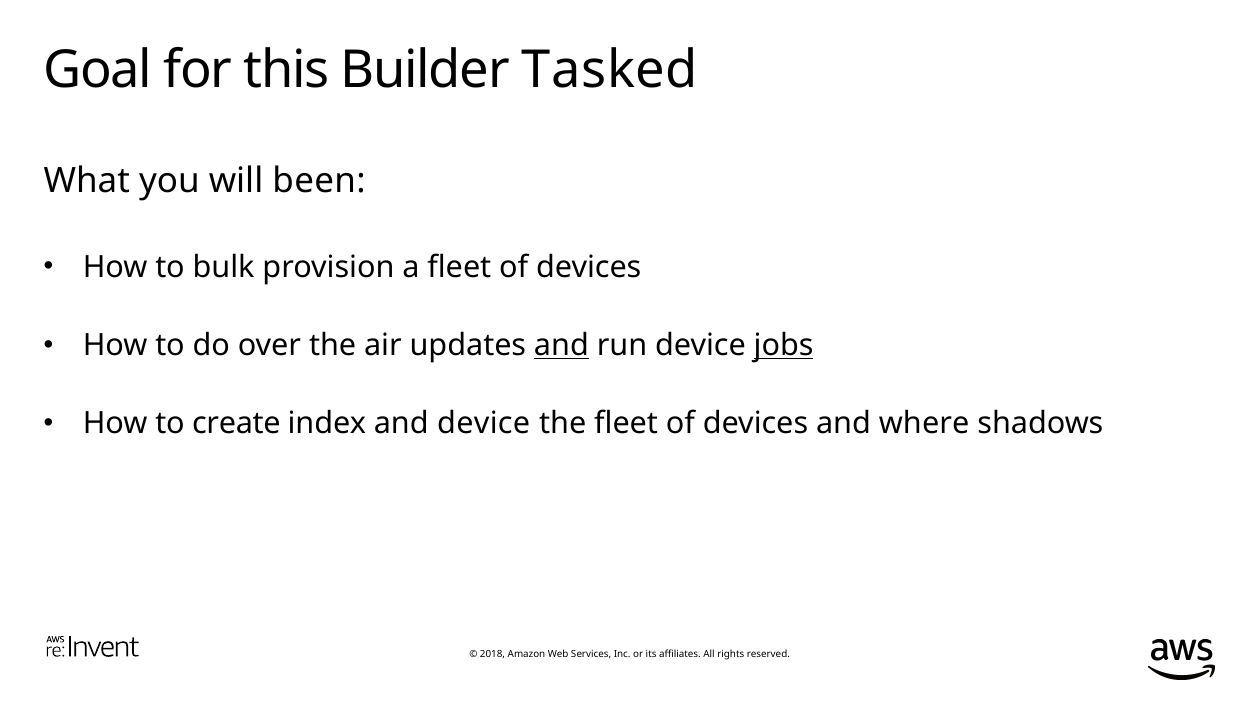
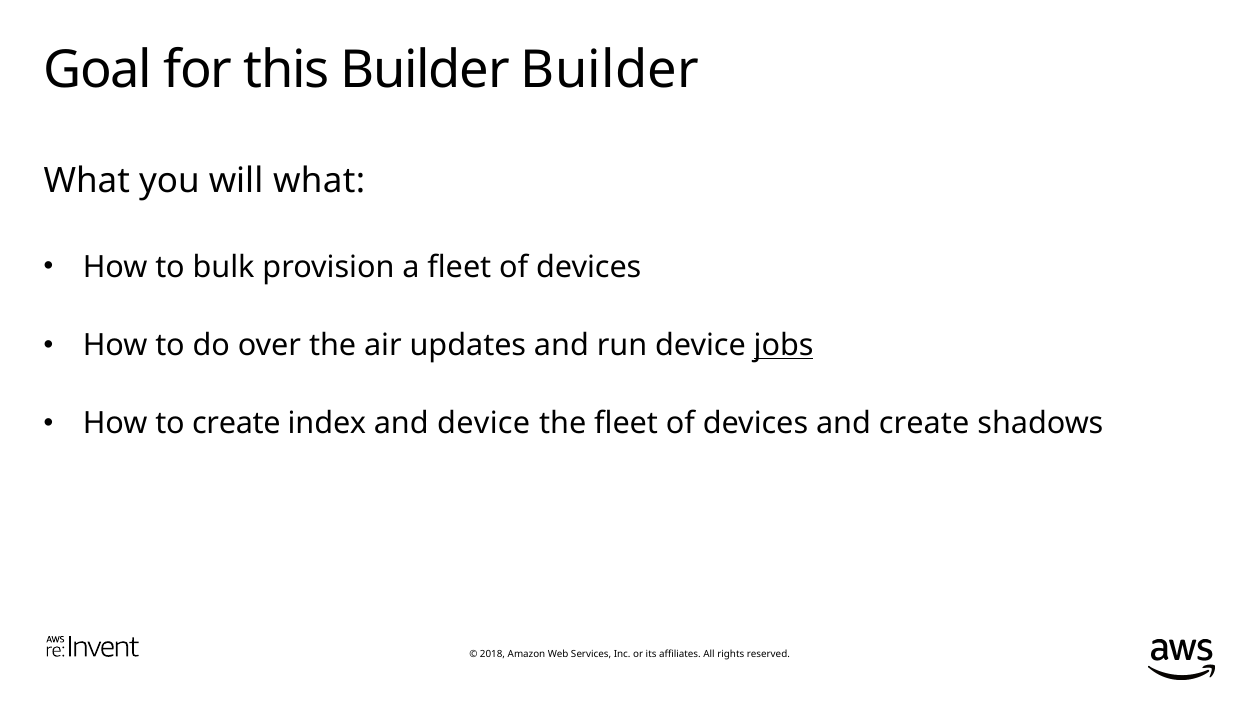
Builder Tasked: Tasked -> Builder
will been: been -> what
and at (561, 345) underline: present -> none
and where: where -> create
